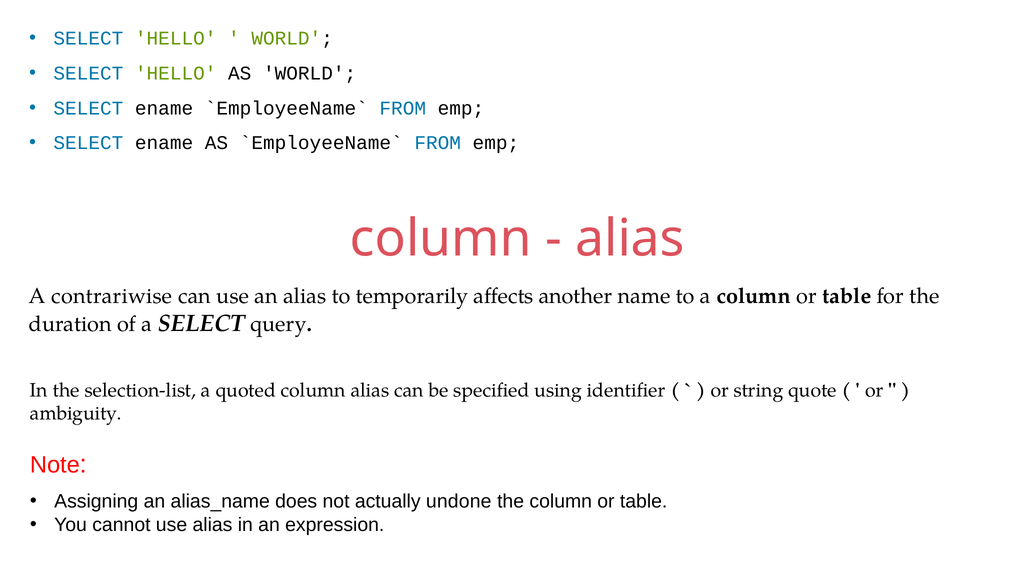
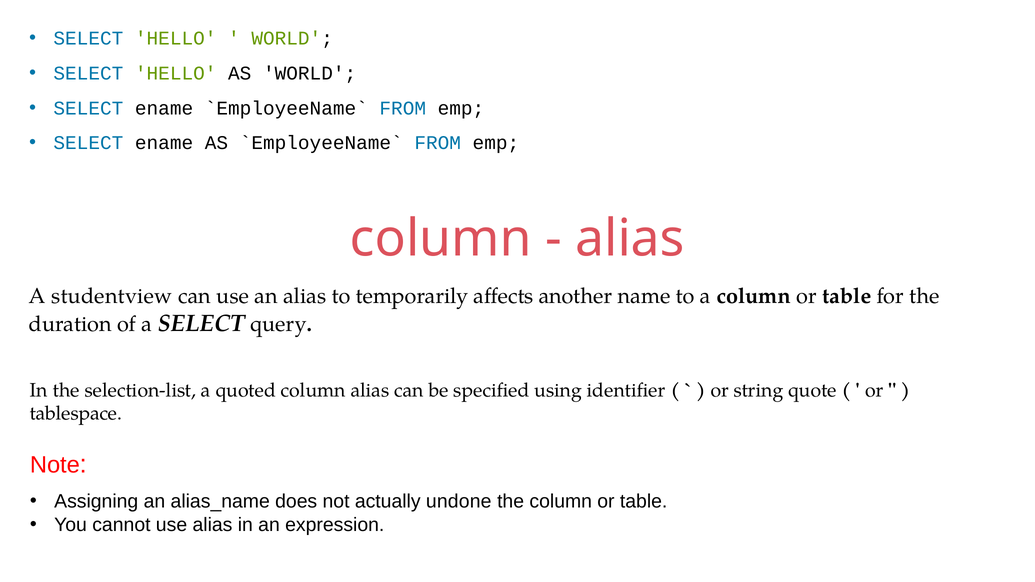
contrariwise: contrariwise -> studentview
ambiguity: ambiguity -> tablespace
